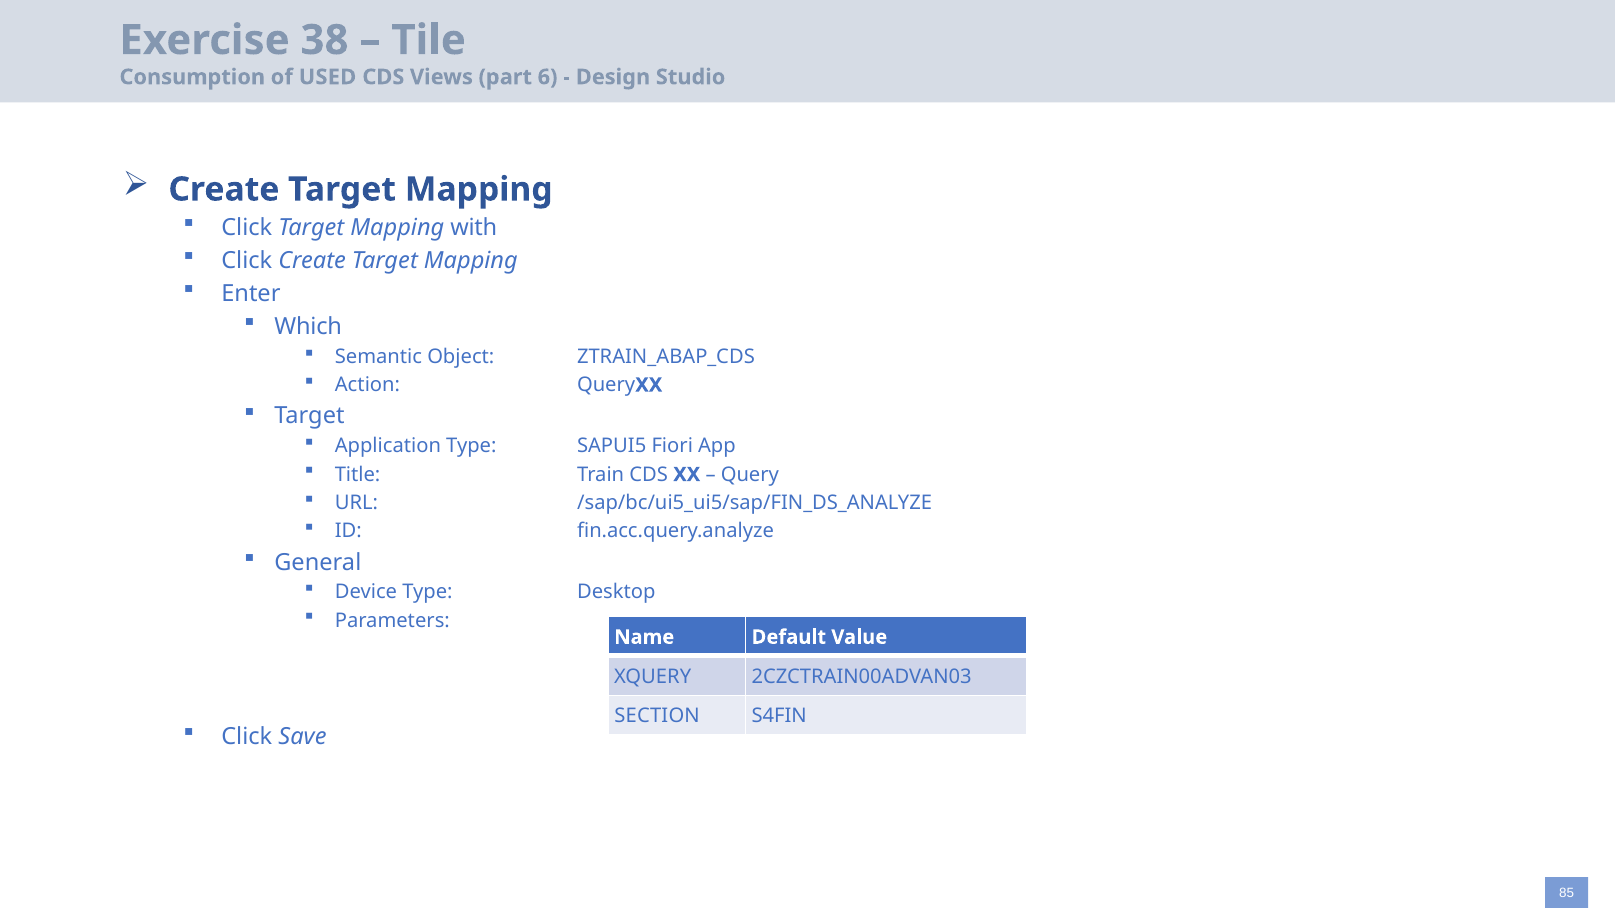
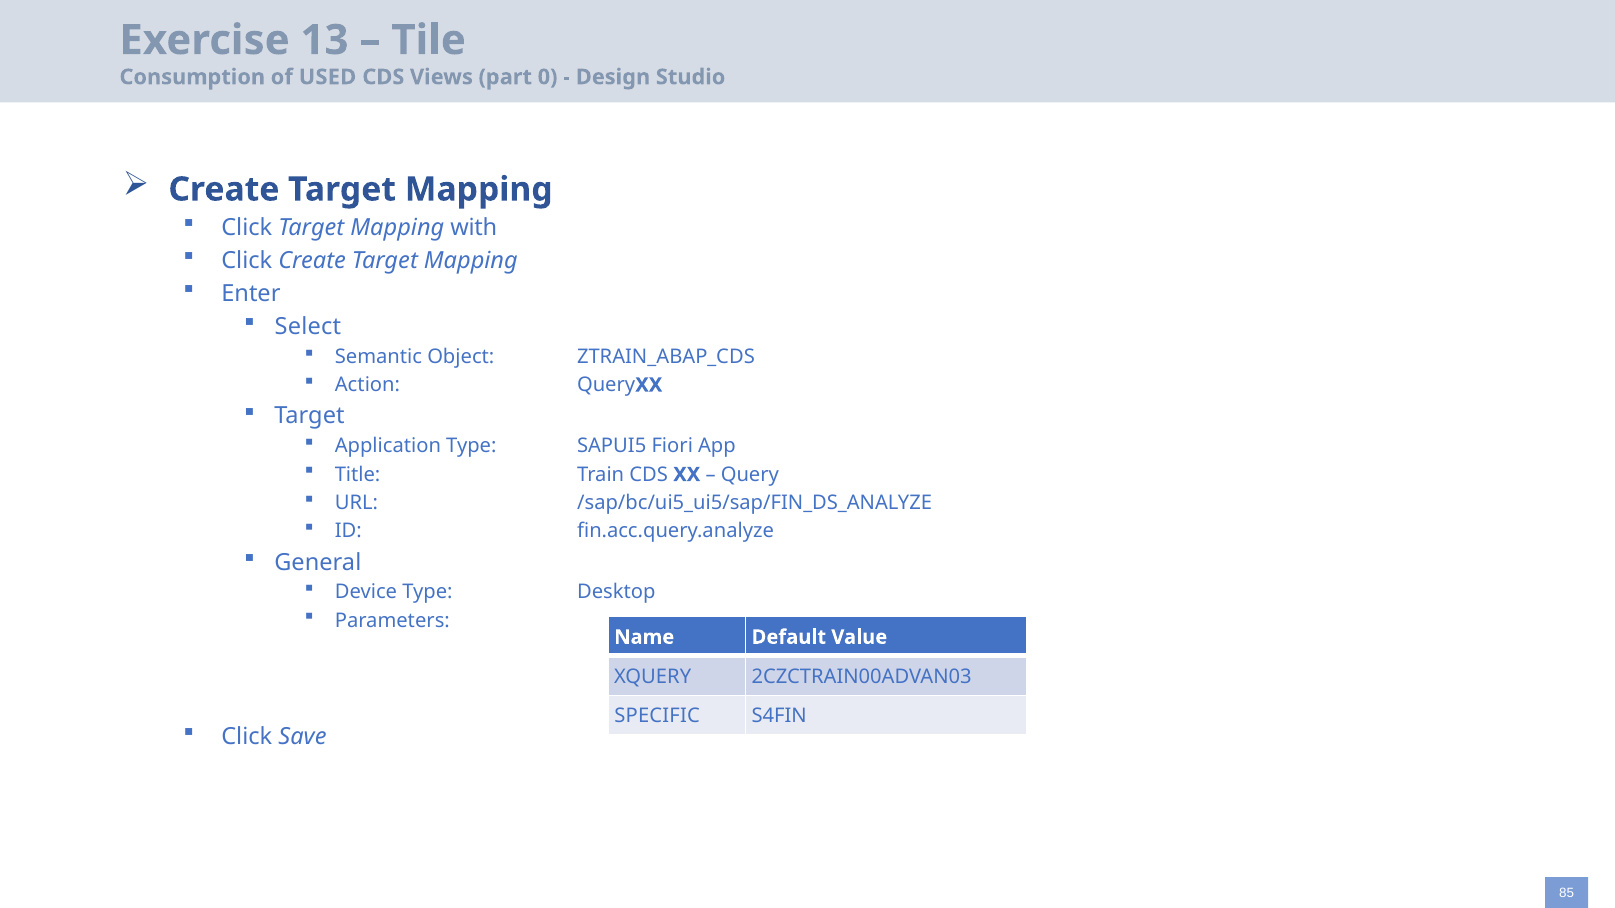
38: 38 -> 13
6: 6 -> 0
Which: Which -> Select
SECTION: SECTION -> SPECIFIC
